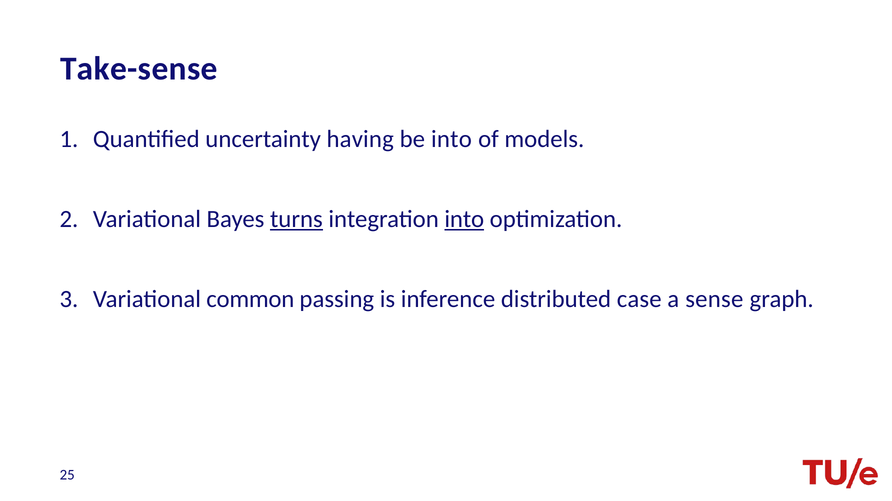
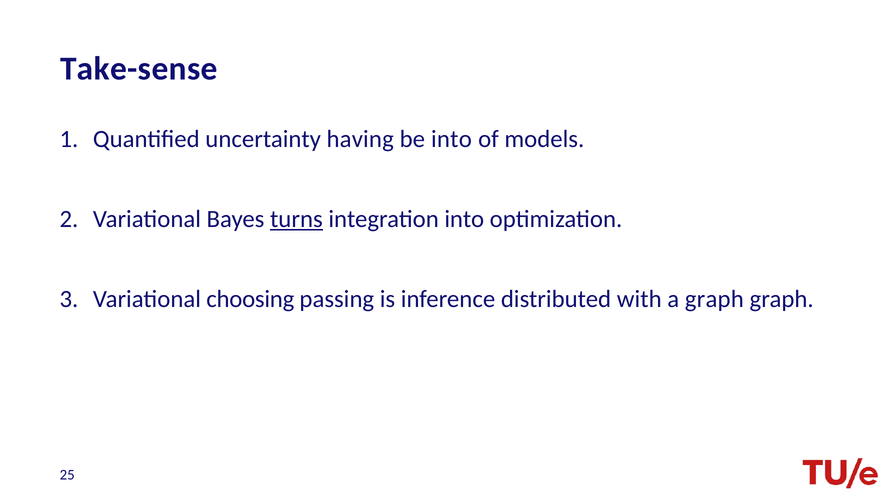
into at (464, 220) underline: present -> none
common: common -> choosing
case: case -> with
a sense: sense -> graph
